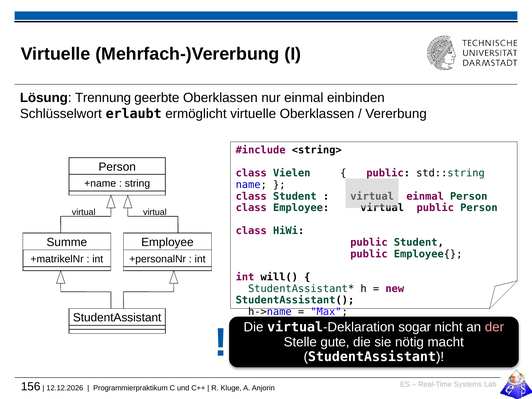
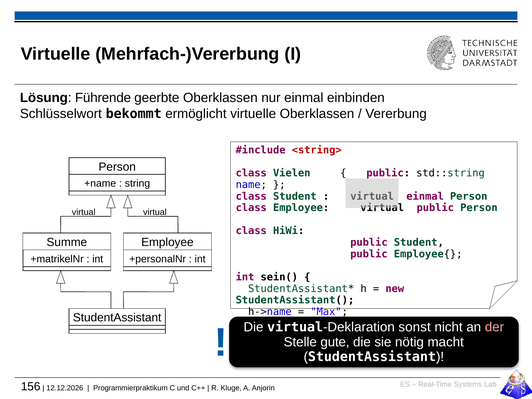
Trennung: Trennung -> Führende
erlaubt: erlaubt -> bekommt
<string> colour: black -> red
will(: will( -> sein(
sogar: sogar -> sonst
